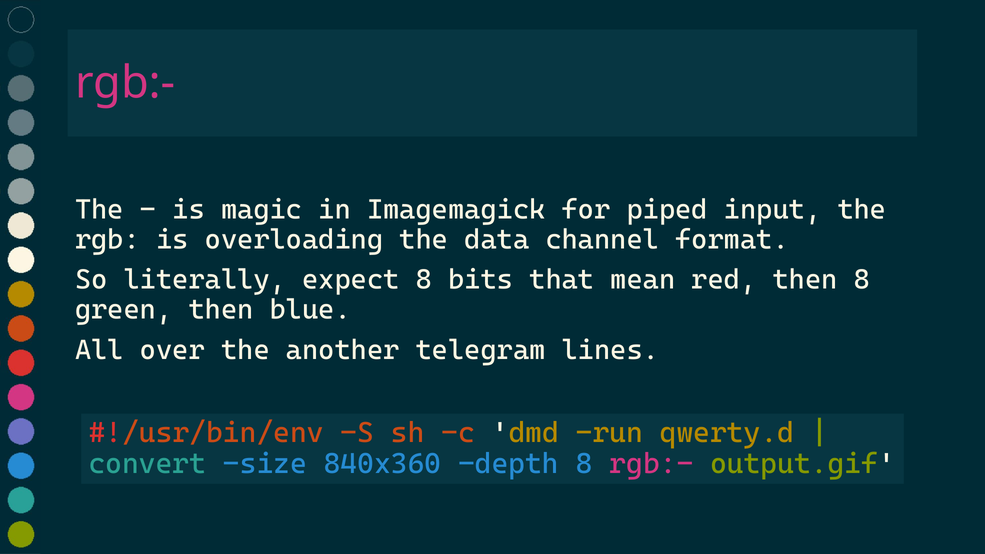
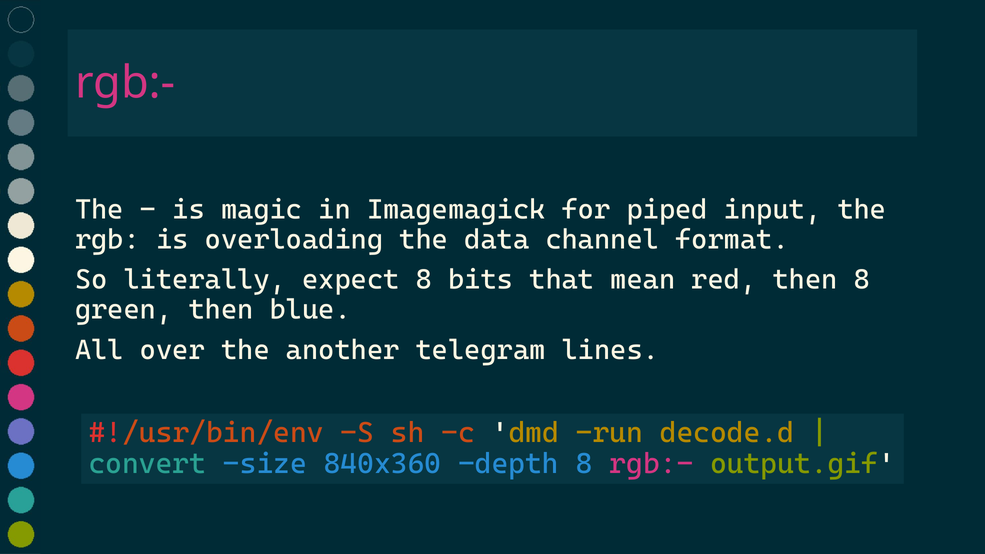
qwerty.d: qwerty.d -> decode.d
